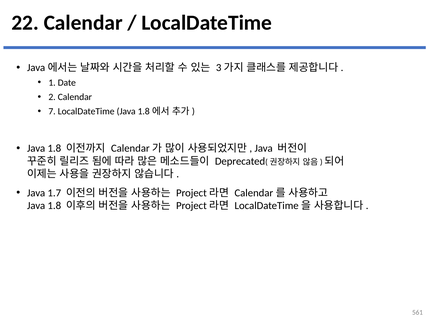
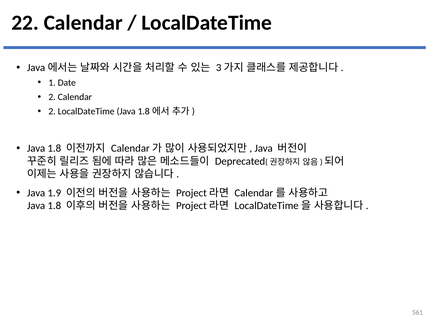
7 at (52, 111): 7 -> 2
1.7: 1.7 -> 1.9
